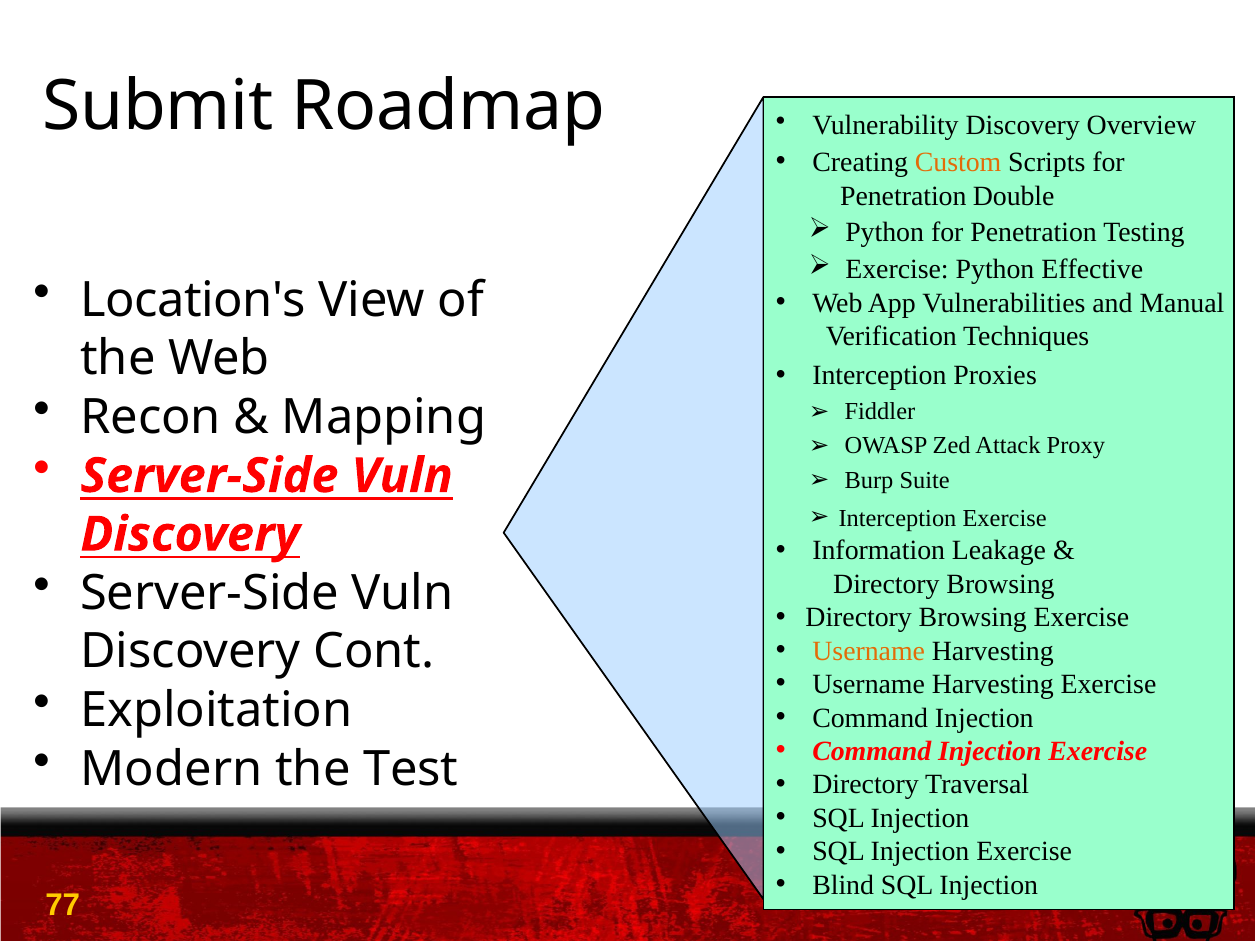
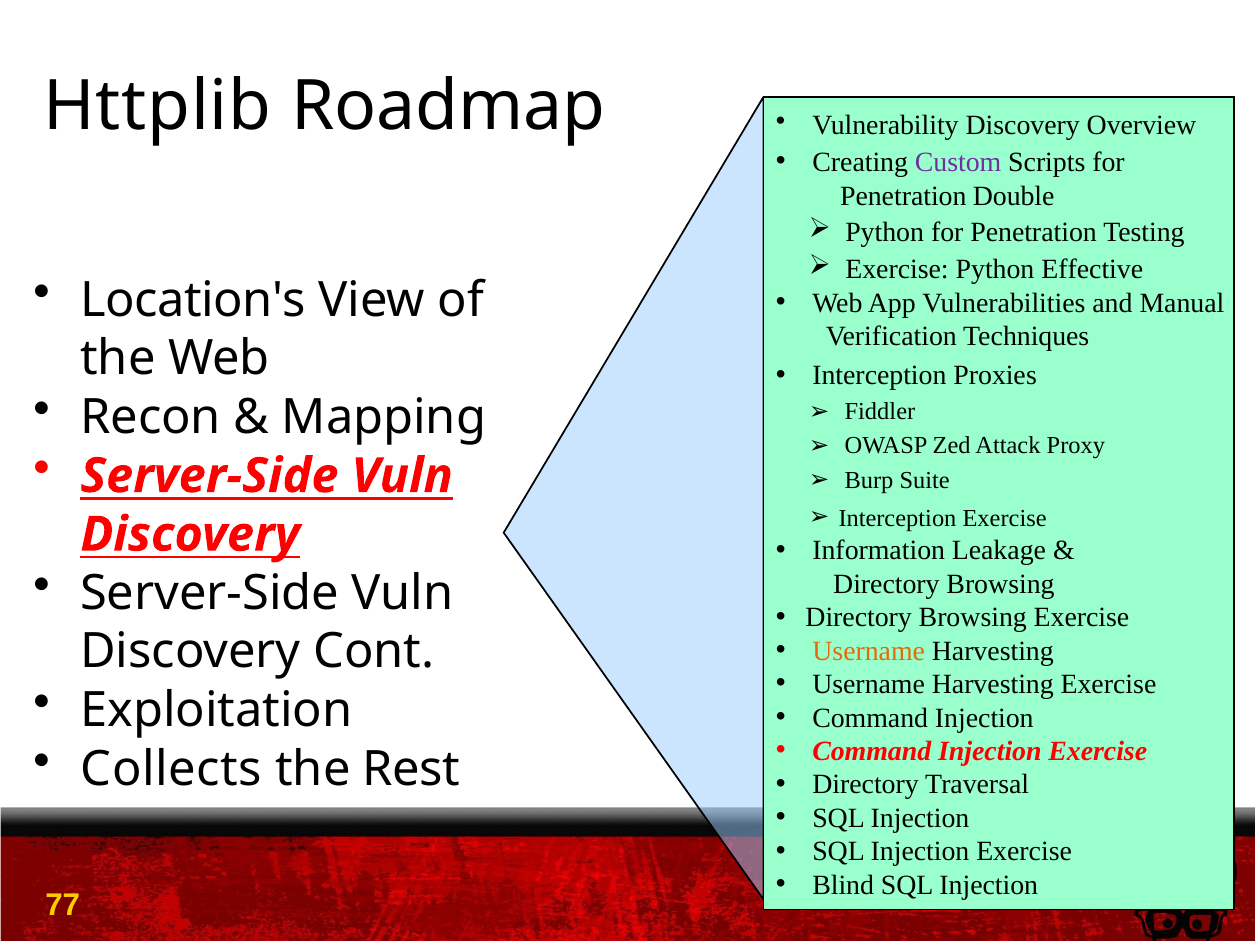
Submit: Submit -> Httplib
Custom colour: orange -> purple
Modern: Modern -> Collects
Test: Test -> Rest
